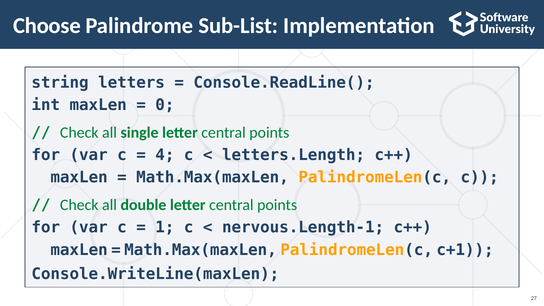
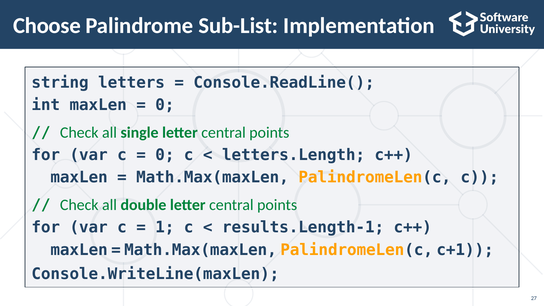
4 at (165, 155): 4 -> 0
nervous.Length-1: nervous.Length-1 -> results.Length-1
